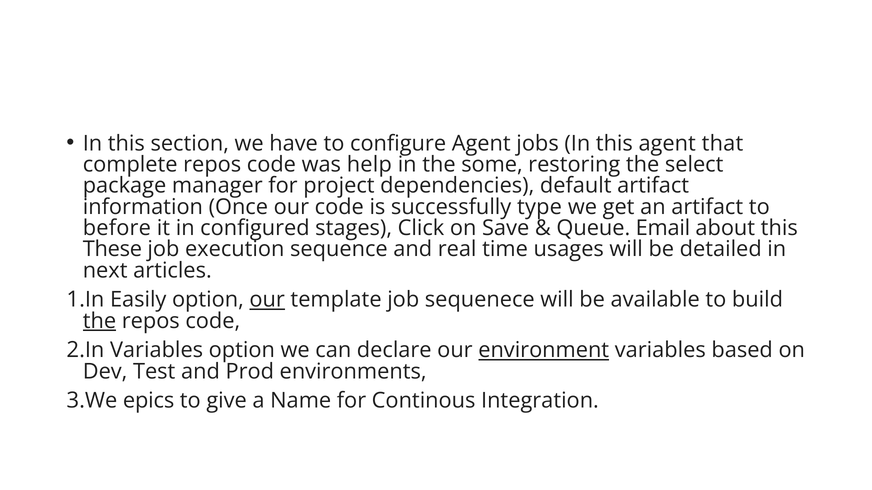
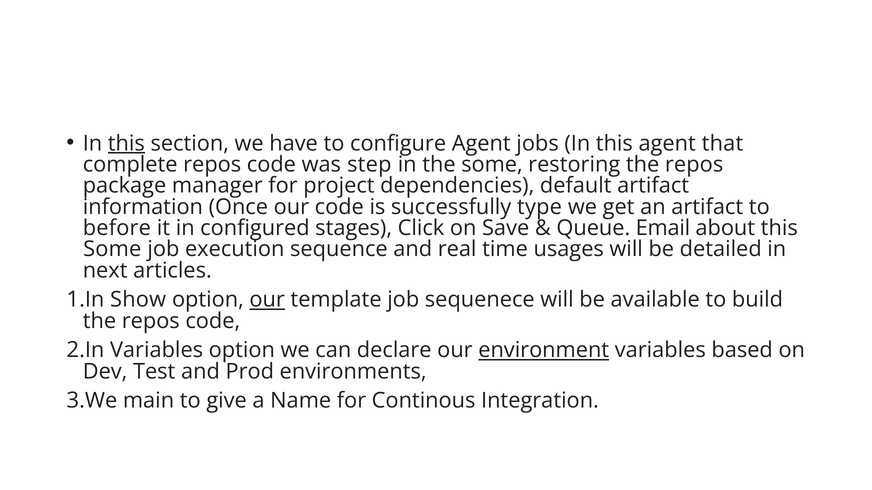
this at (126, 144) underline: none -> present
help: help -> step
restoring the select: select -> repos
These at (112, 250): These -> Some
Easily: Easily -> Show
the at (99, 321) underline: present -> none
epics: epics -> main
